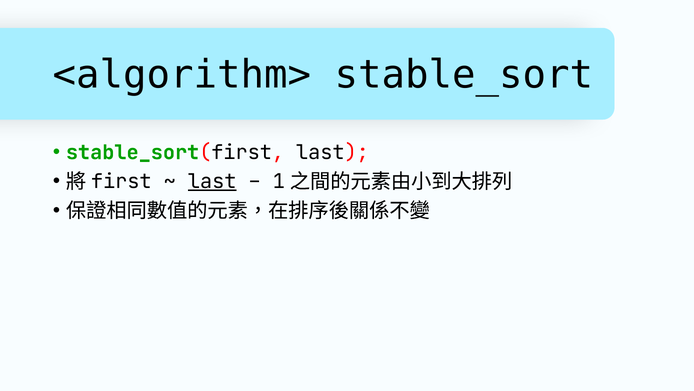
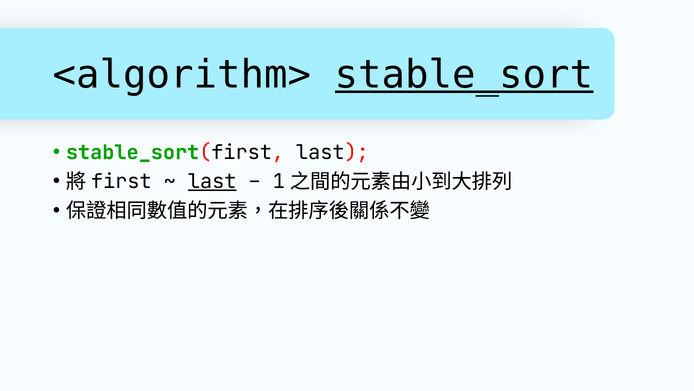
stable_sort underline: none -> present
